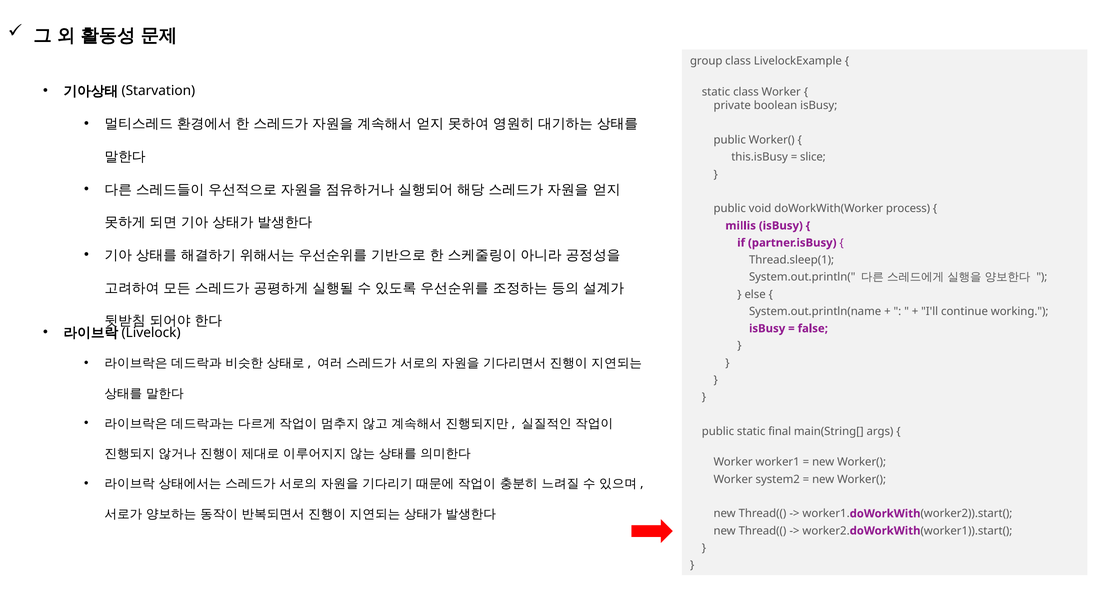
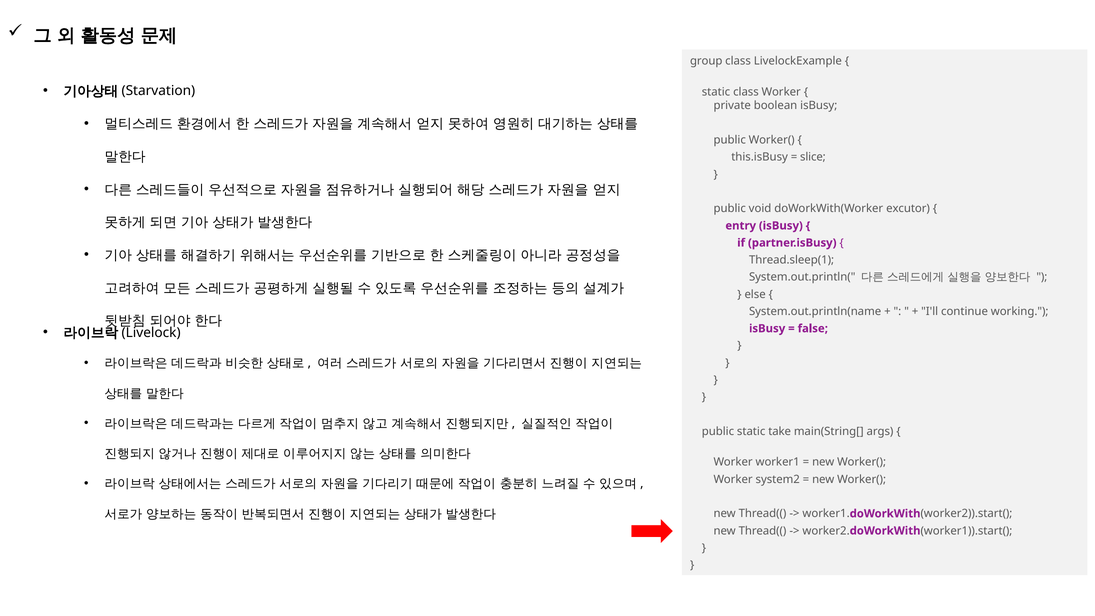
process: process -> excutor
millis: millis -> entry
final: final -> take
